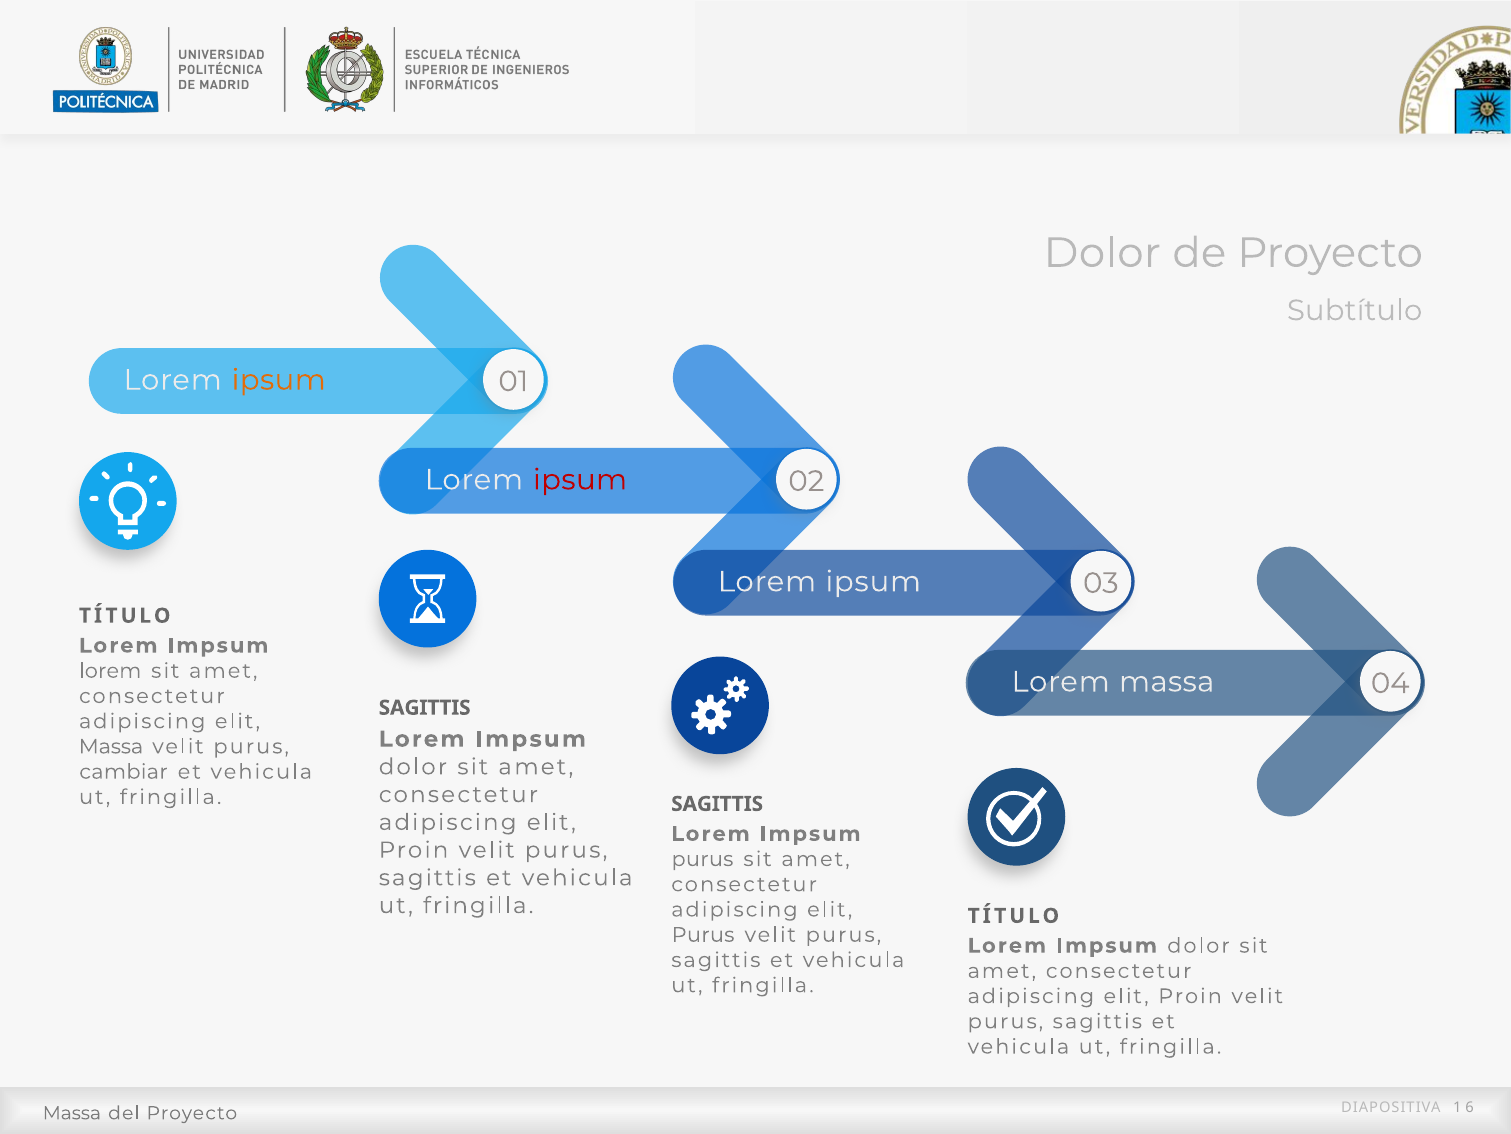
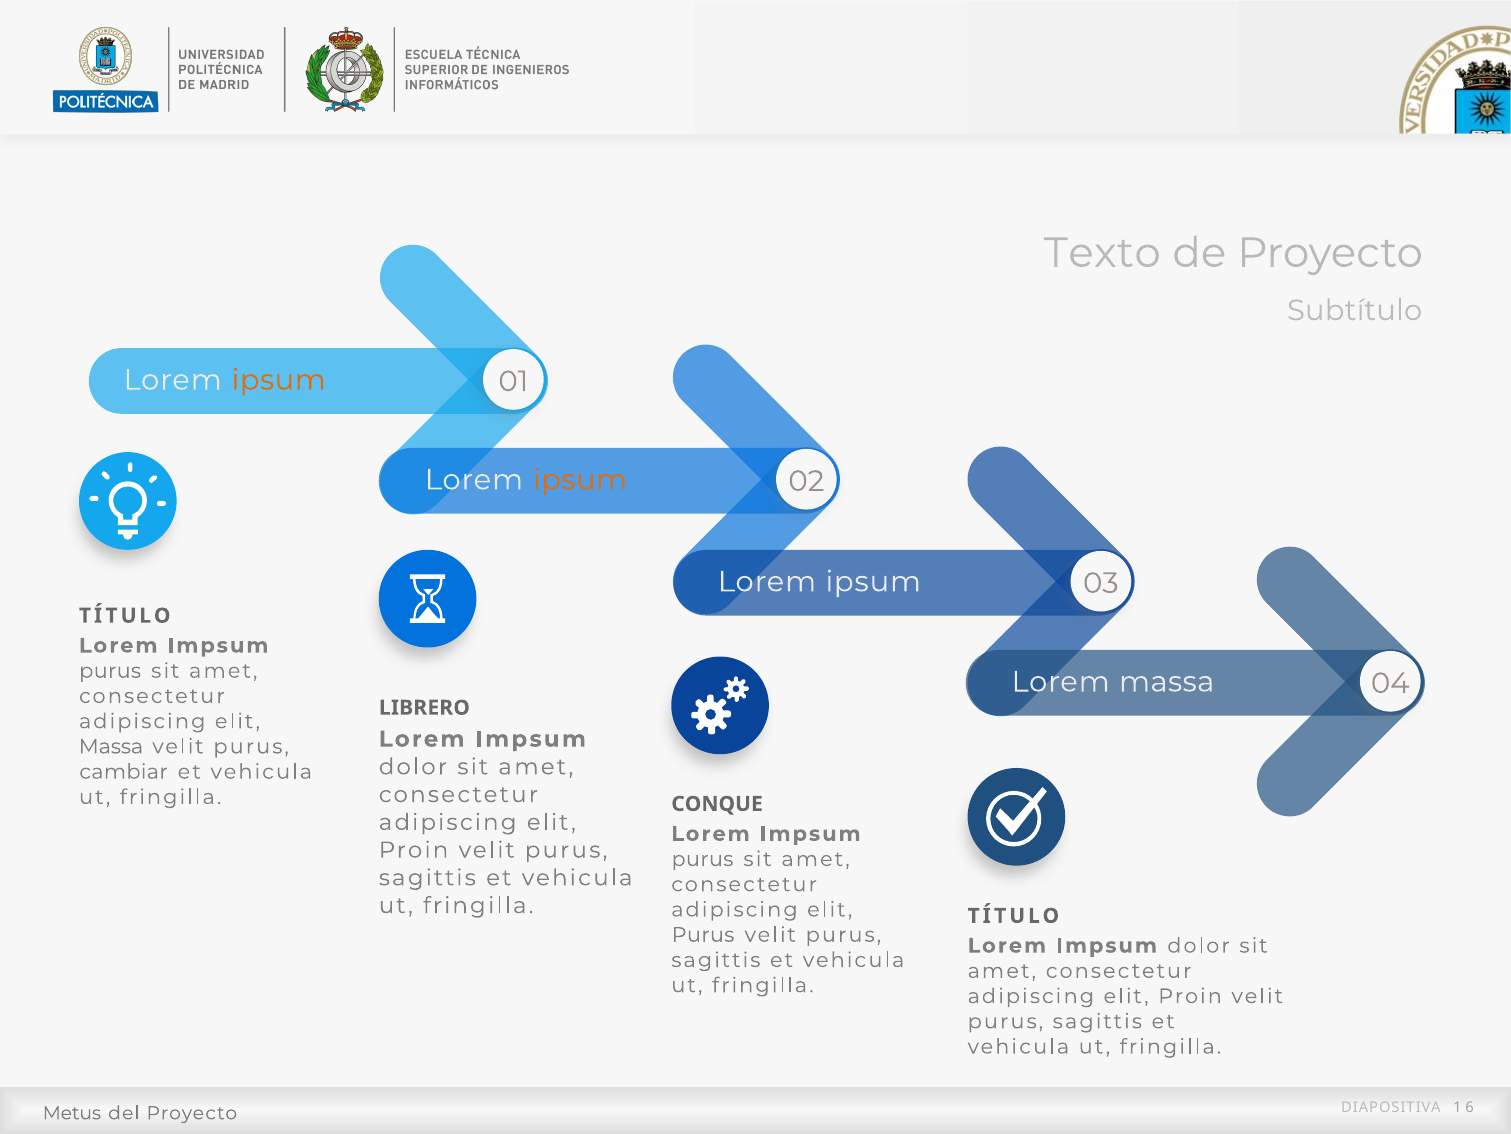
Dolor at (1102, 253): Dolor -> Texto
ipsum at (580, 479) colour: red -> orange
lorem at (110, 670): lorem -> purus
SAGITTIS at (425, 707): SAGITTIS -> LIBRERO
SAGITTIS at (717, 803): SAGITTIS -> CONQUE
Massa at (72, 1112): Massa -> Metus
